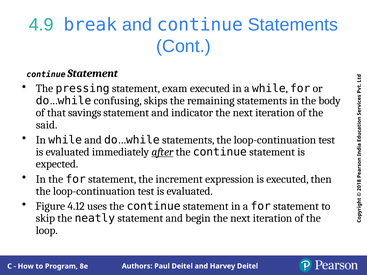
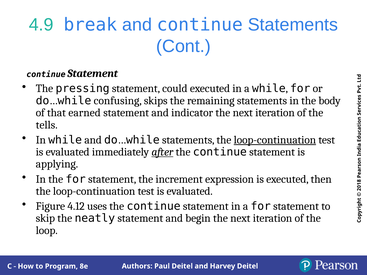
exam: exam -> could
savings: savings -> earned
said: said -> tells
loop-continuation at (275, 140) underline: none -> present
expected: expected -> applying
